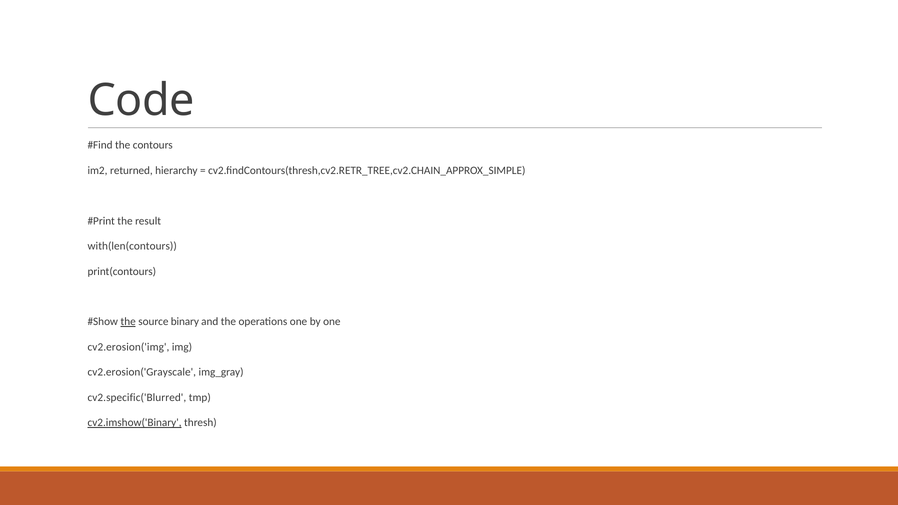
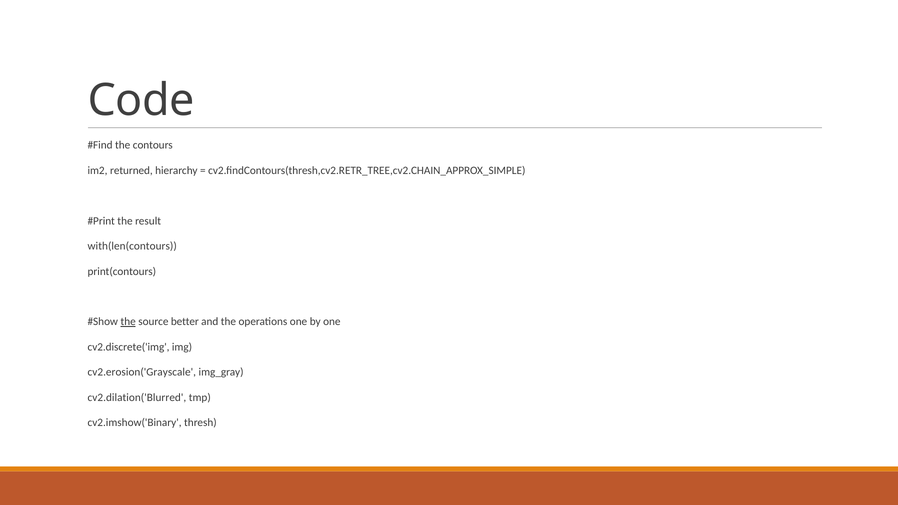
binary: binary -> better
cv2.erosion('img: cv2.erosion('img -> cv2.discrete('img
cv2.specific('Blurred: cv2.specific('Blurred -> cv2.dilation('Blurred
cv2.imshow('Binary underline: present -> none
